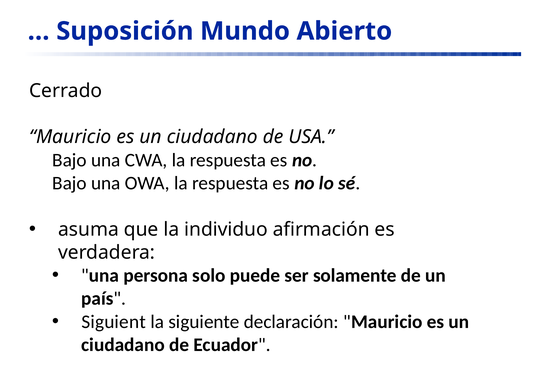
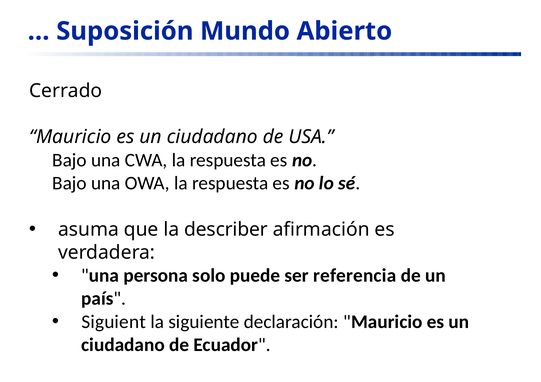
individuo: individuo -> describer
solamente: solamente -> referencia
